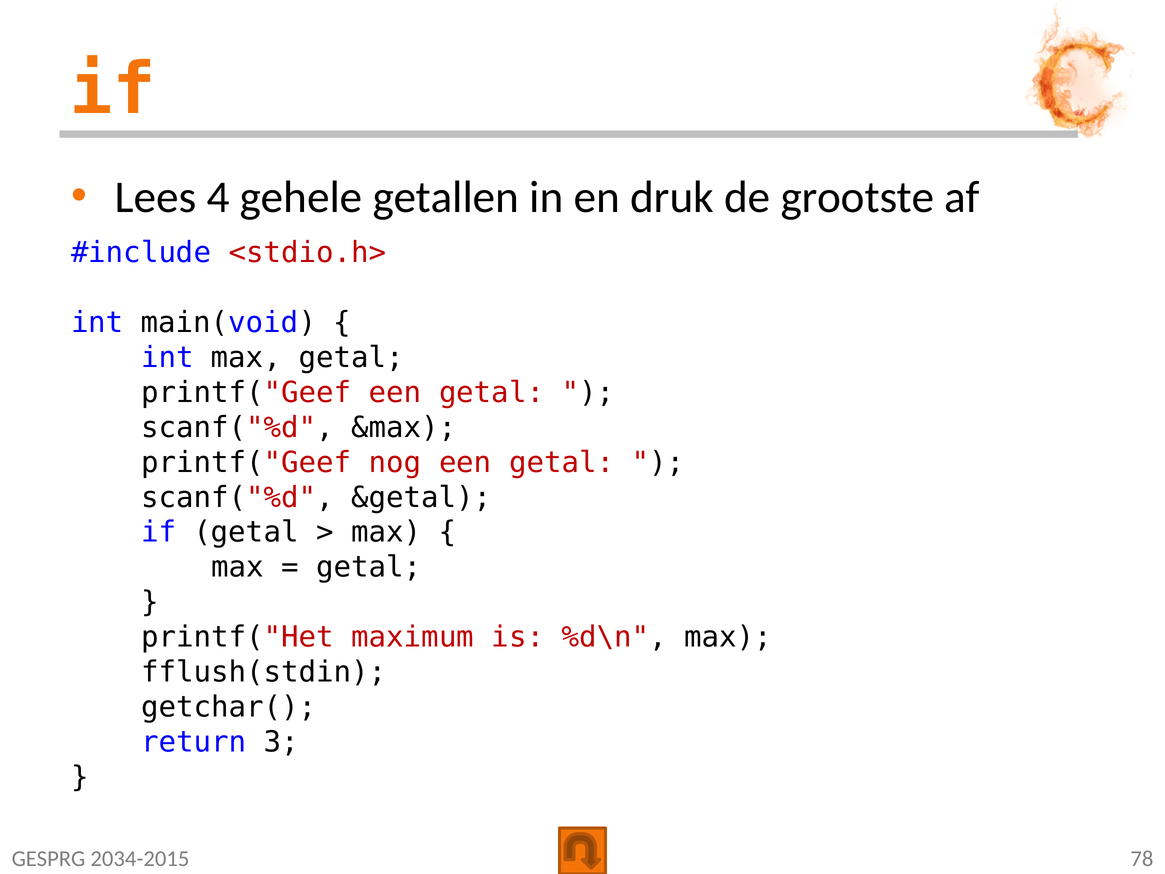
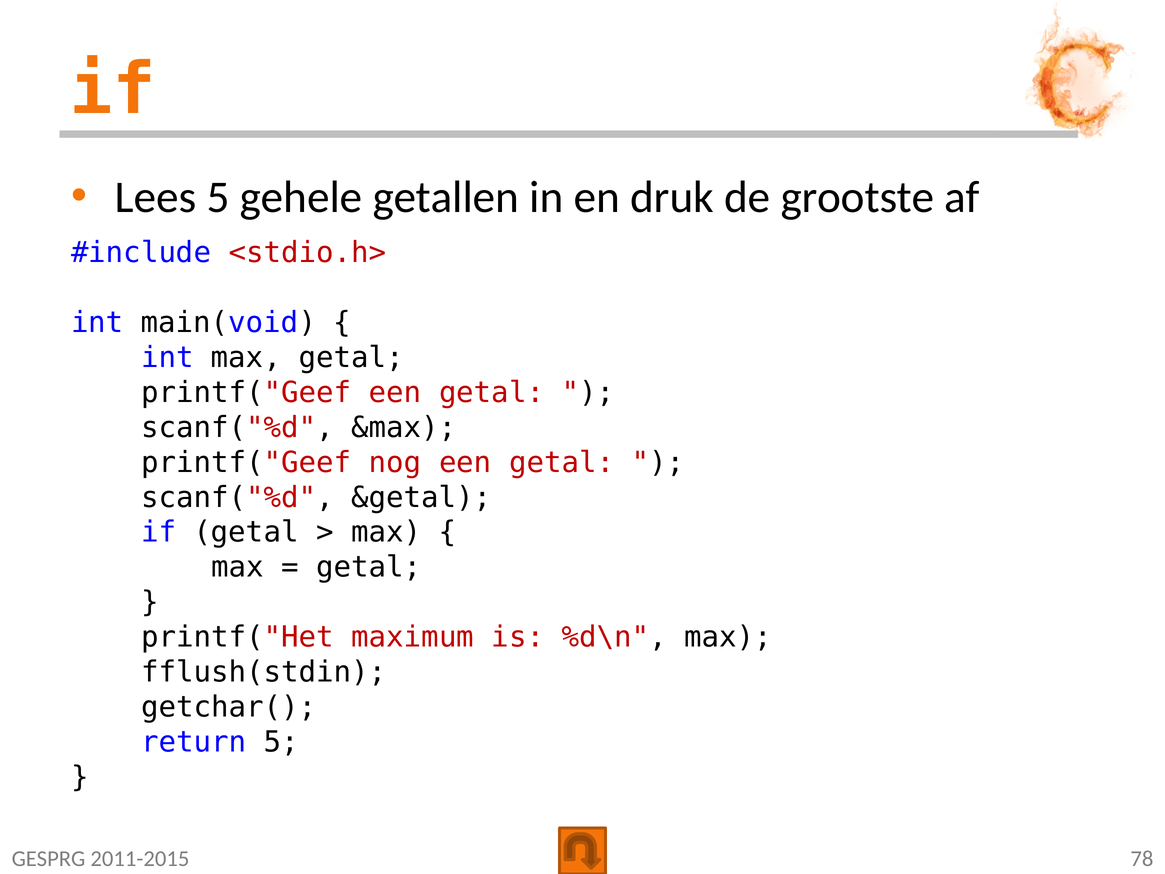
Lees 4: 4 -> 5
return 3: 3 -> 5
2034-2015: 2034-2015 -> 2011-2015
